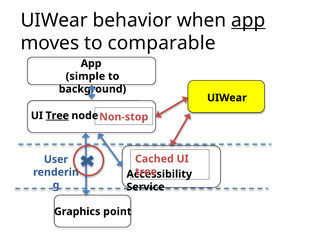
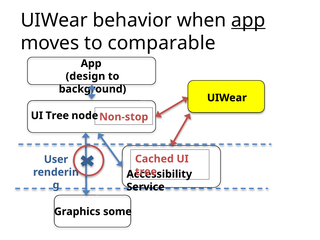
simple: simple -> design
Tree at (57, 116) underline: present -> none
point: point -> some
